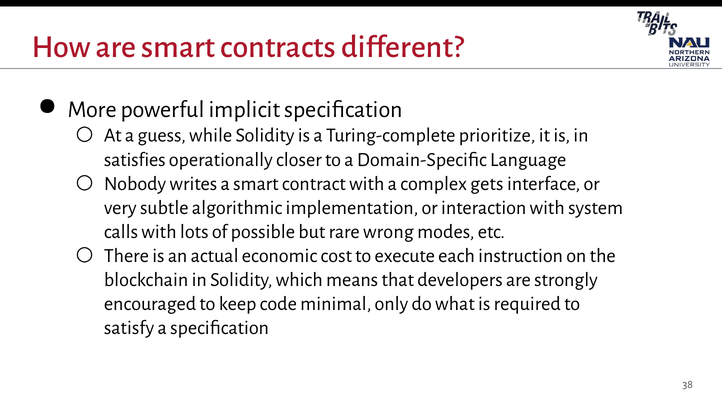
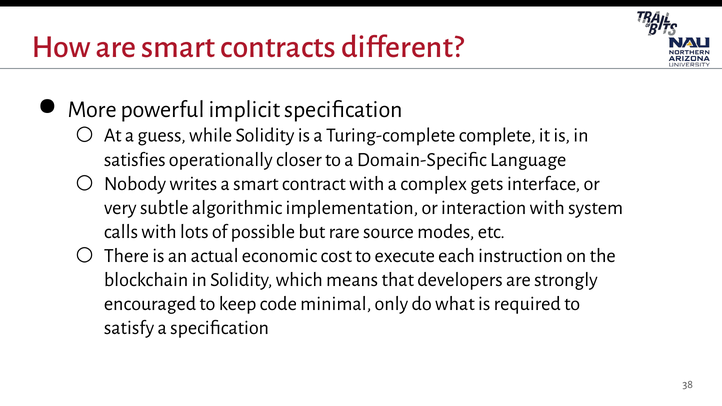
prioritize: prioritize -> complete
wrong: wrong -> source
